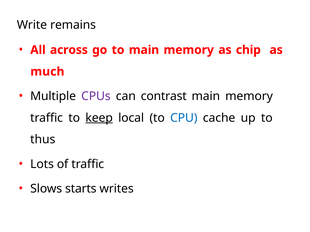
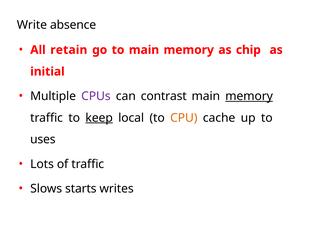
remains: remains -> absence
across: across -> retain
much: much -> initial
memory at (249, 96) underline: none -> present
CPU colour: blue -> orange
thus: thus -> uses
